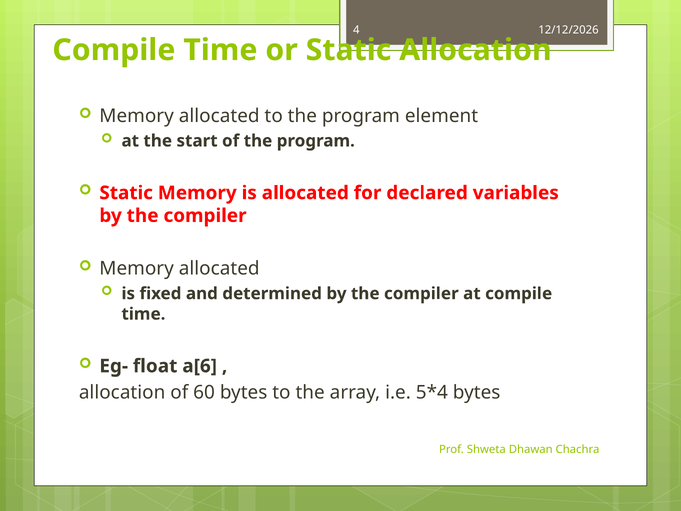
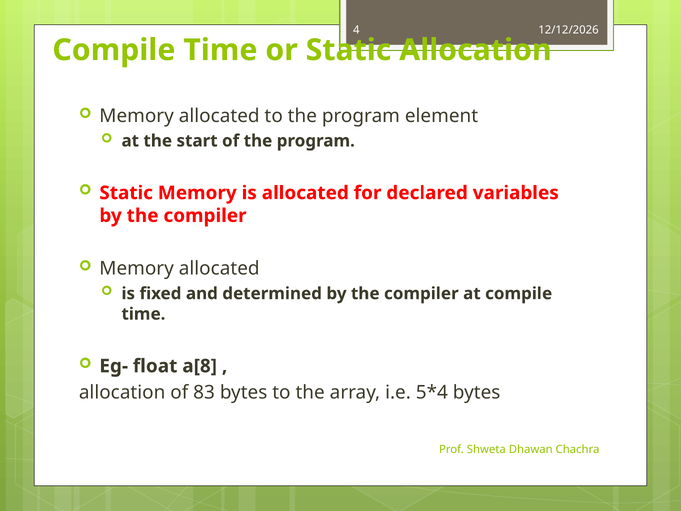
a[6: a[6 -> a[8
60: 60 -> 83
